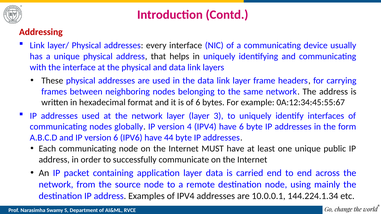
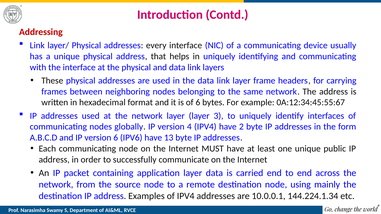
have 6: 6 -> 2
44: 44 -> 13
